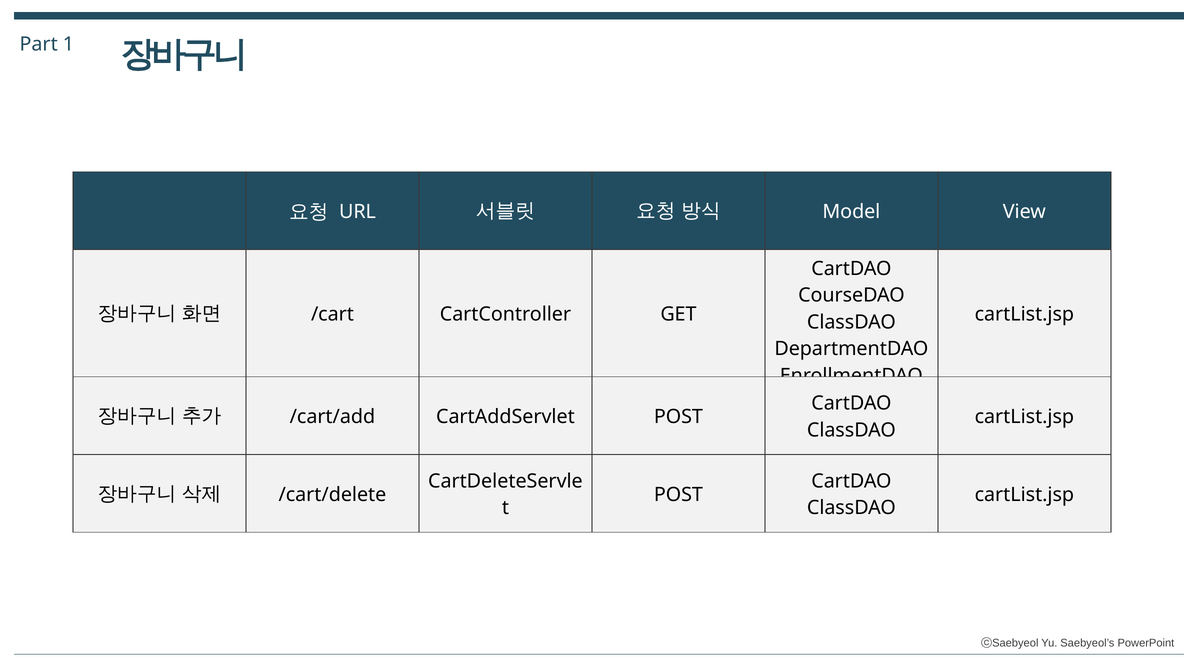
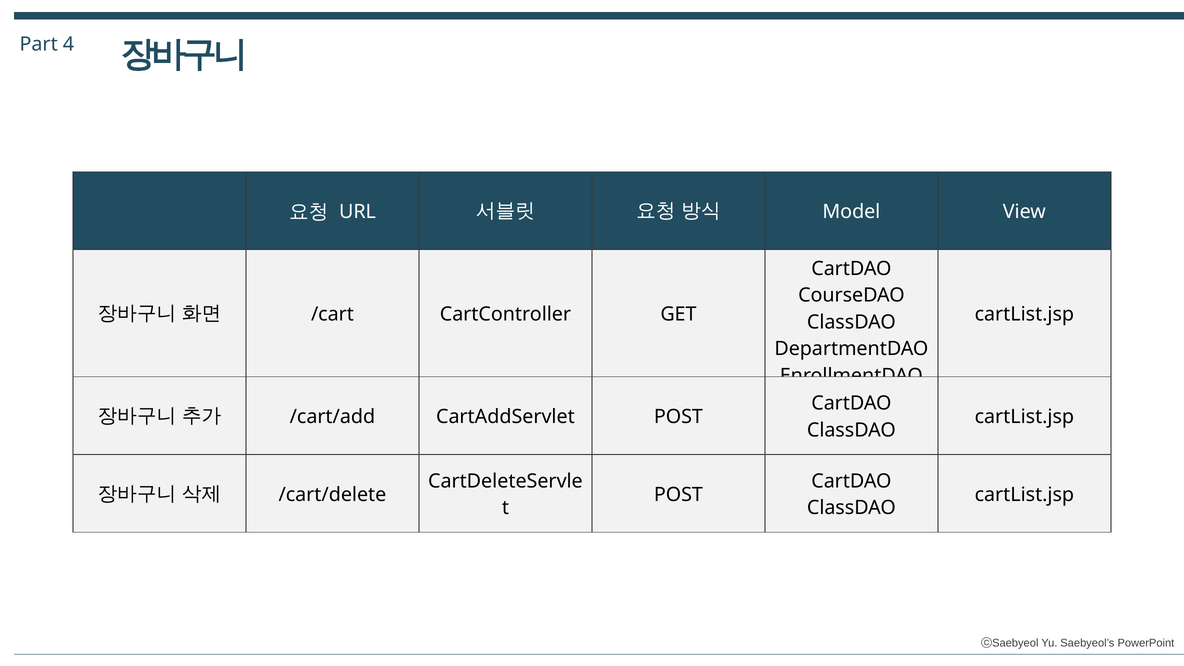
1: 1 -> 4
